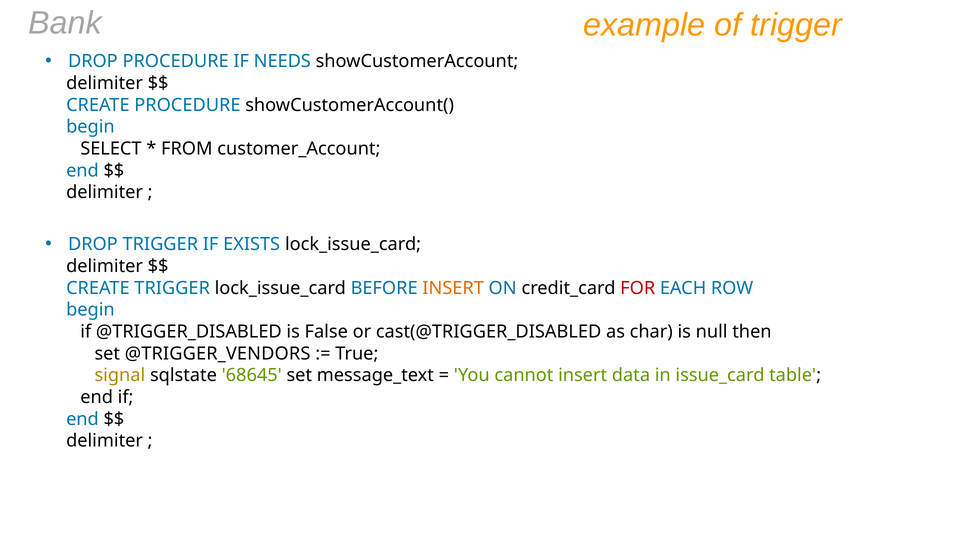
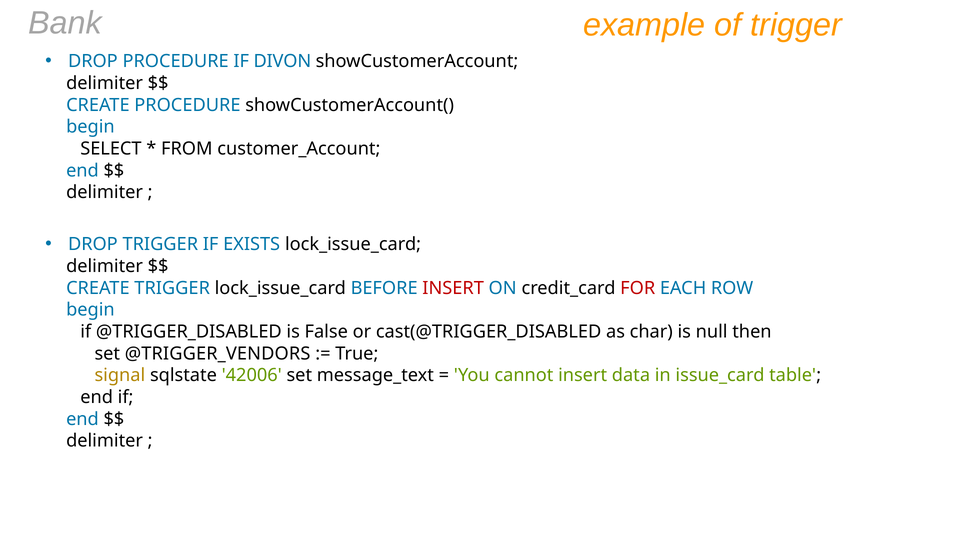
NEEDS: NEEDS -> DIVON
INSERT at (453, 288) colour: orange -> red
68645: 68645 -> 42006
